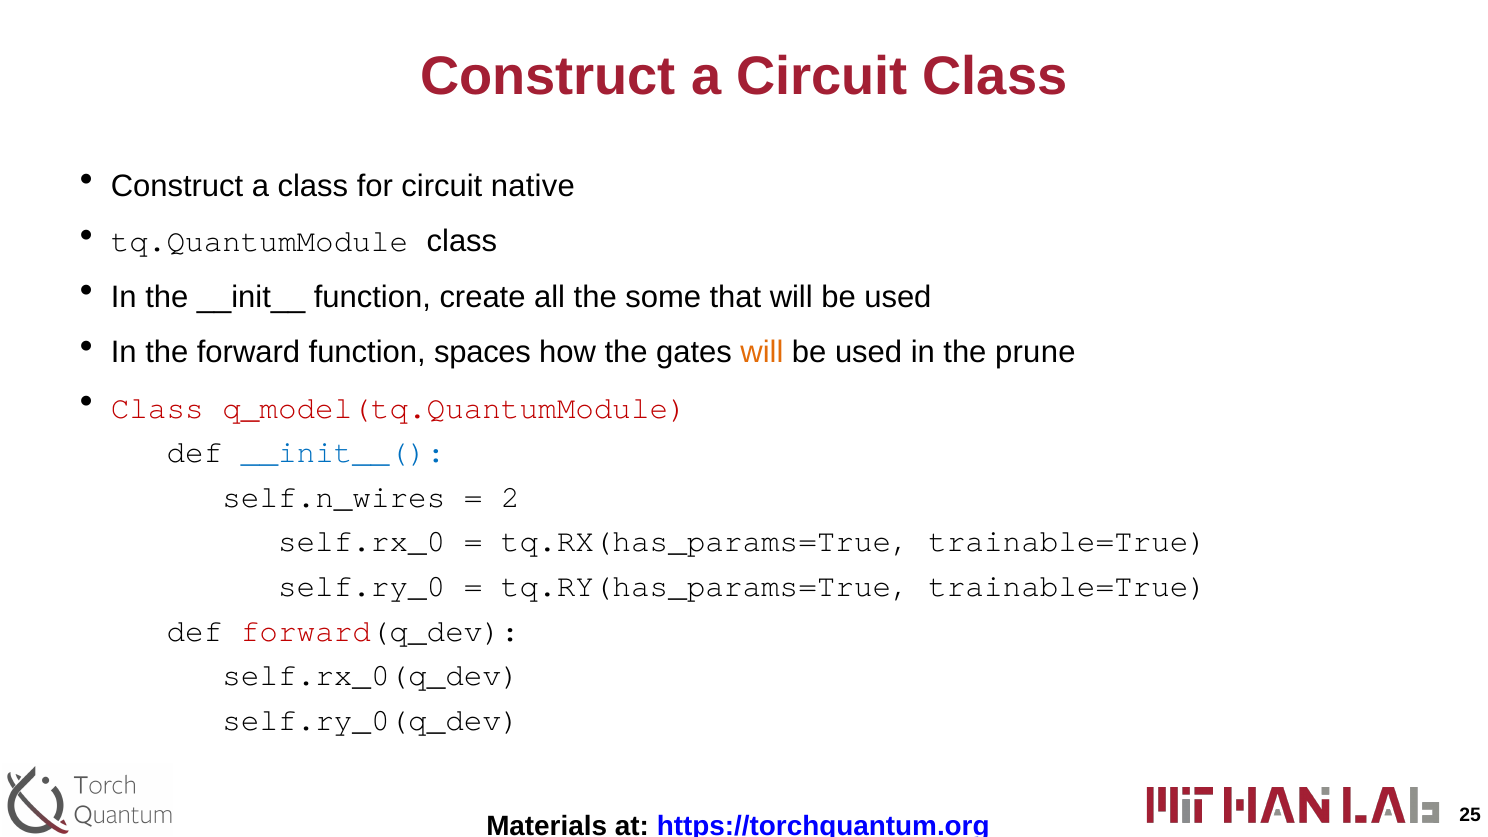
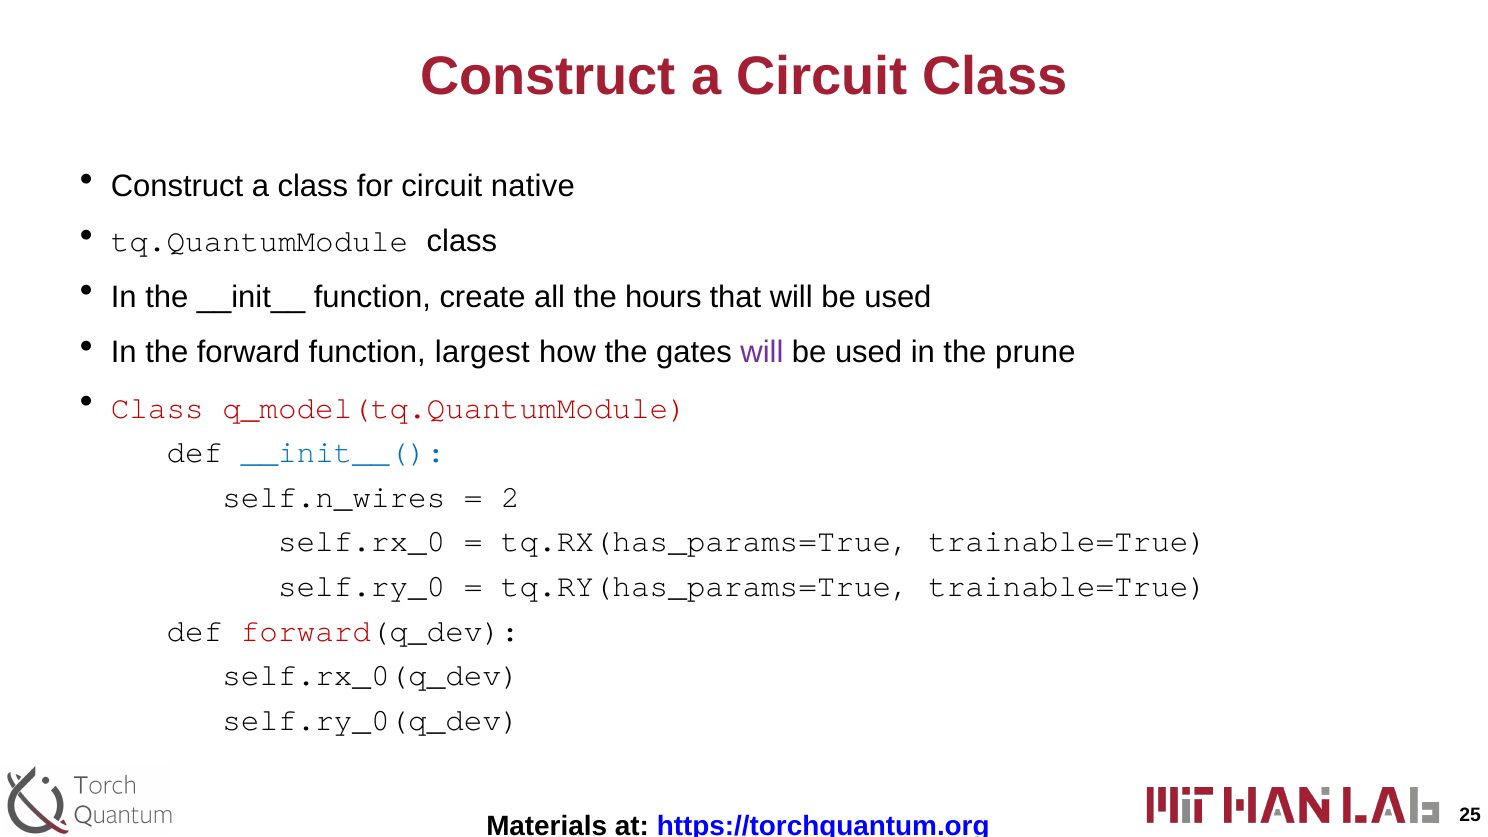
some: some -> hours
spaces: spaces -> largest
will at (762, 352) colour: orange -> purple
